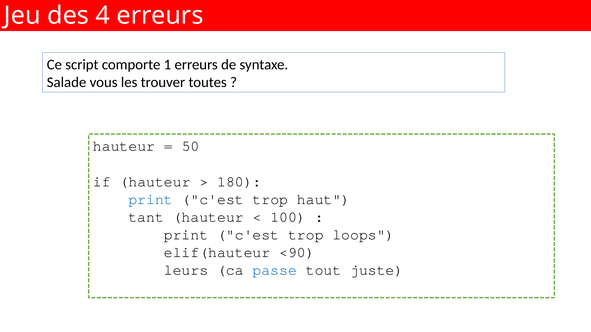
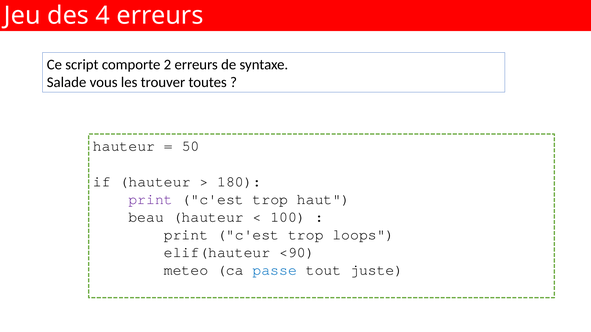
1: 1 -> 2
print at (151, 200) colour: blue -> purple
tant: tant -> beau
leurs: leurs -> meteo
